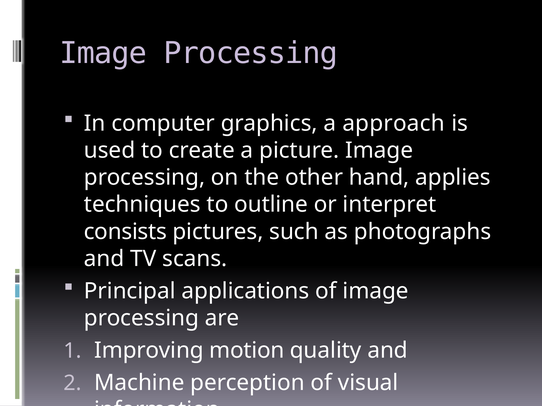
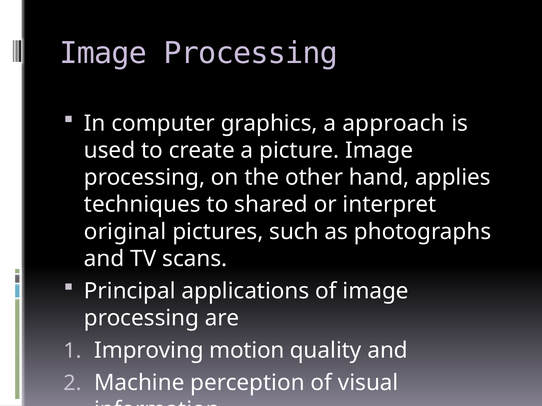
outline: outline -> shared
consists: consists -> original
